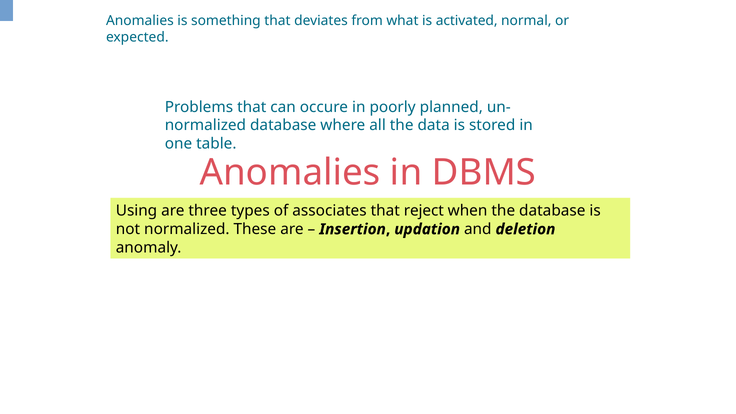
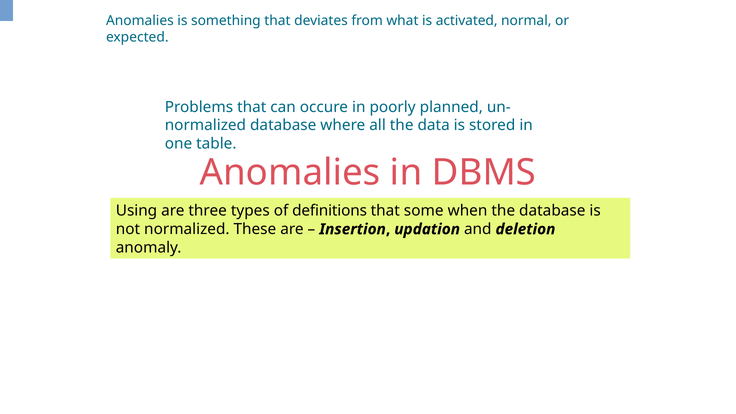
associates: associates -> definitions
reject: reject -> some
